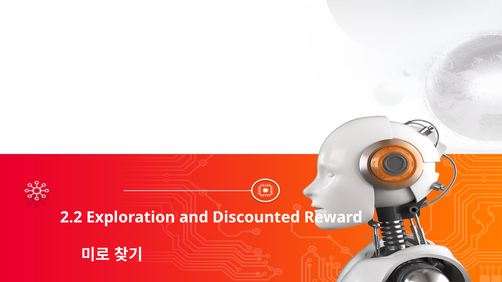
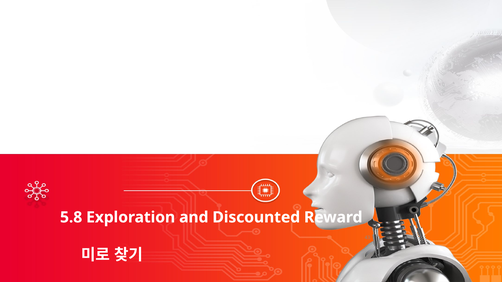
2.2: 2.2 -> 5.8
